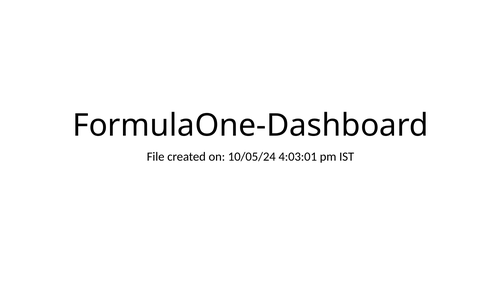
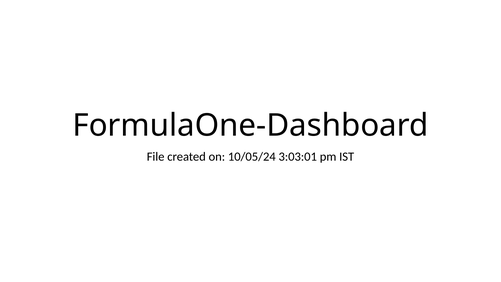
4:03:01: 4:03:01 -> 3:03:01
